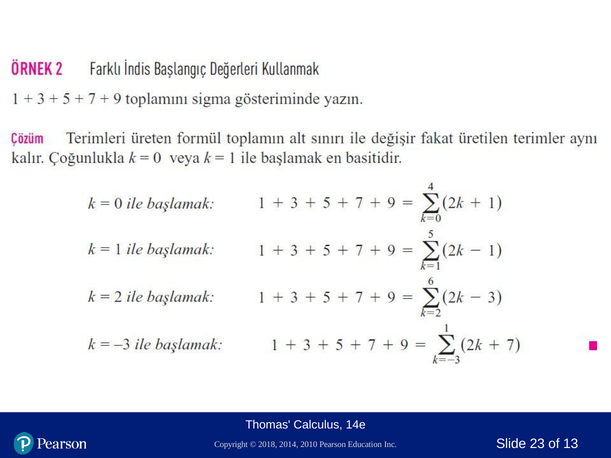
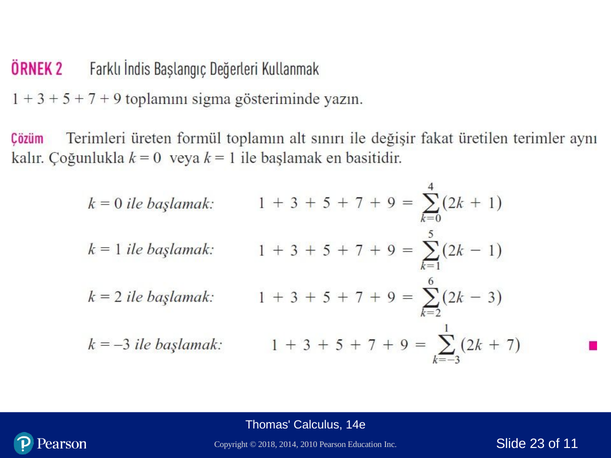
13: 13 -> 11
